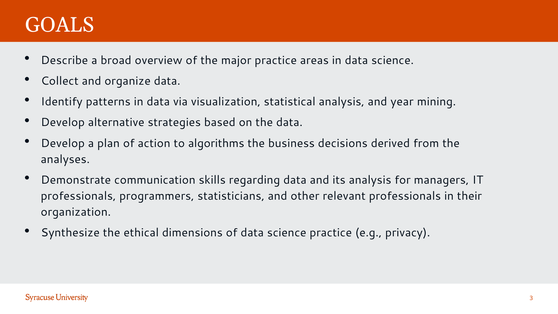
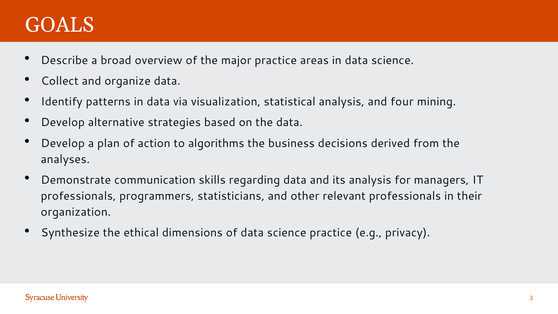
year: year -> four
